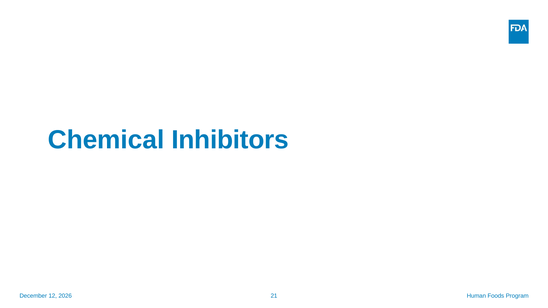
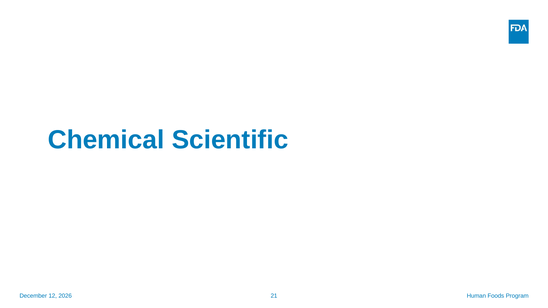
Inhibitors: Inhibitors -> Scientific
